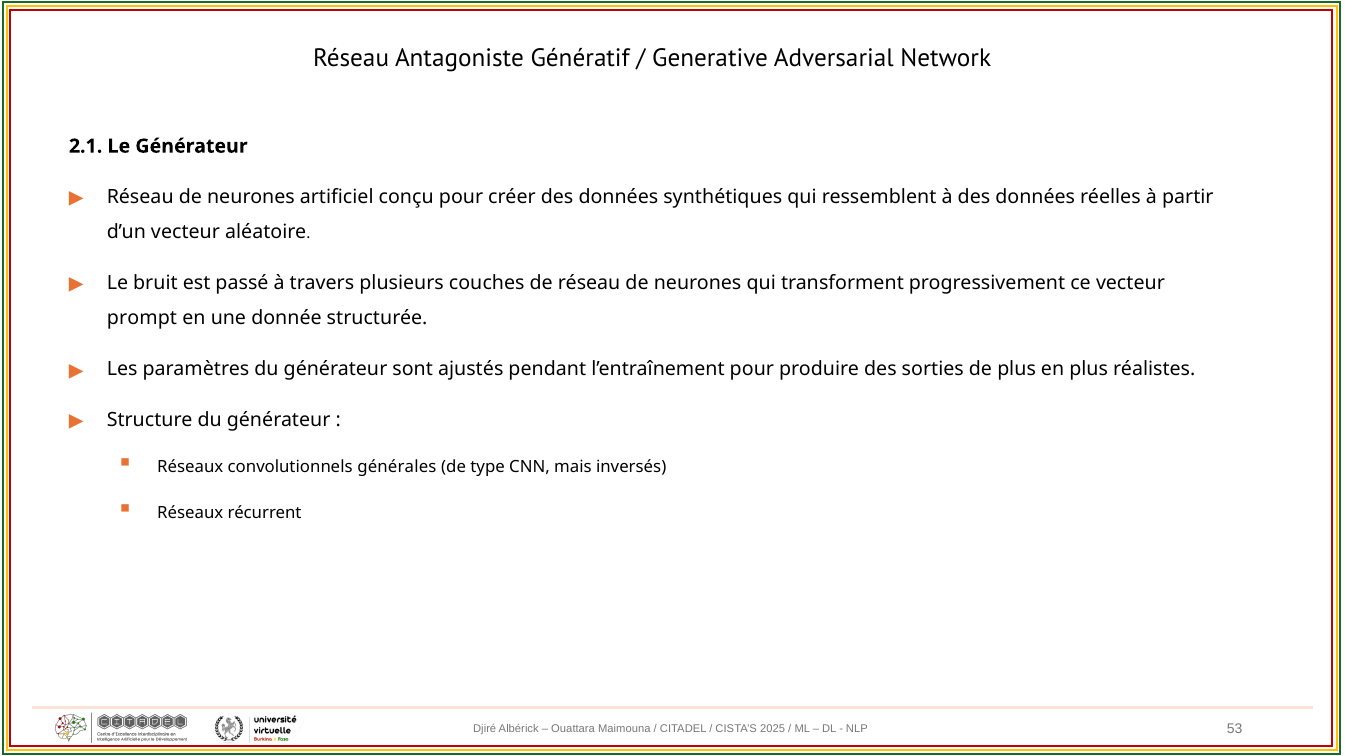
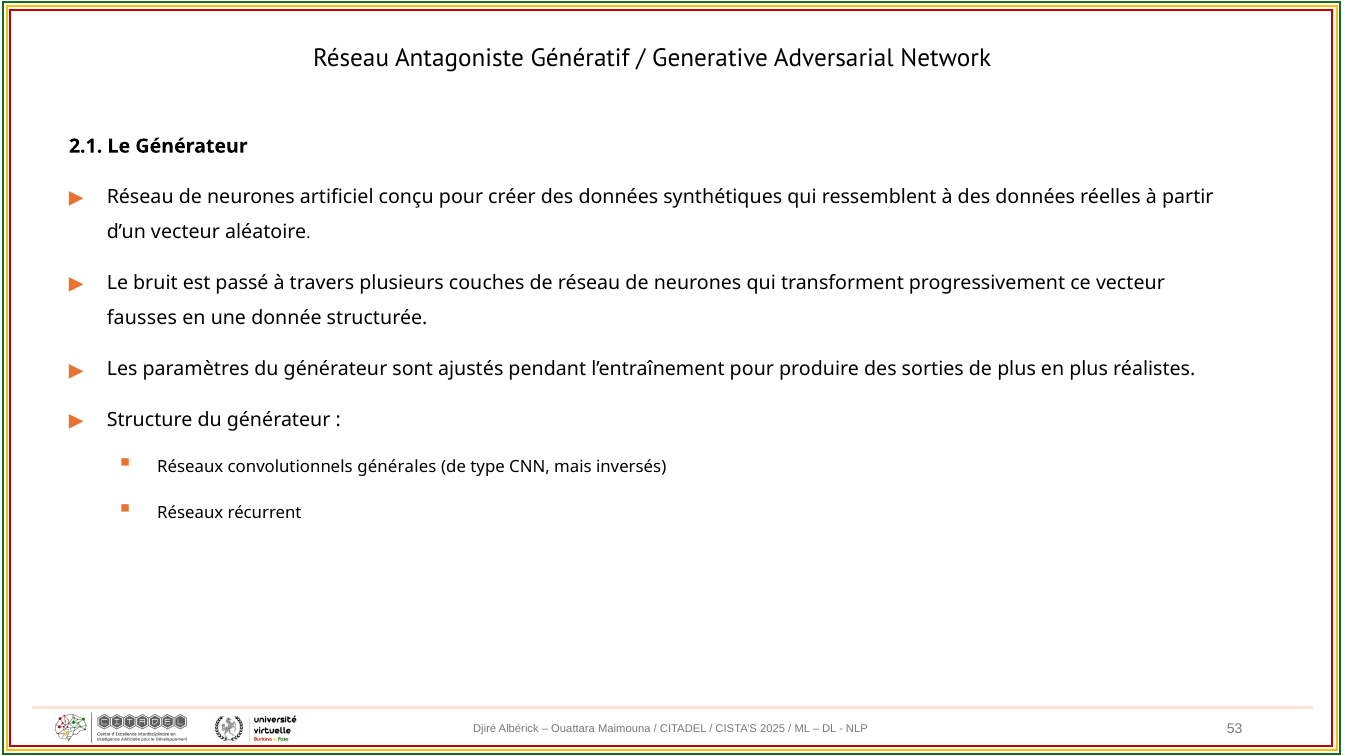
prompt: prompt -> fausses
